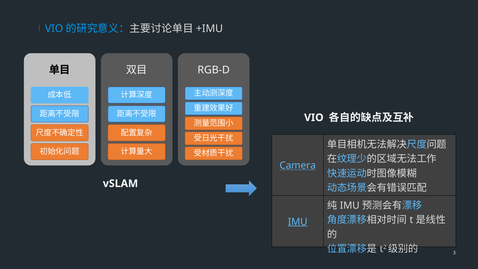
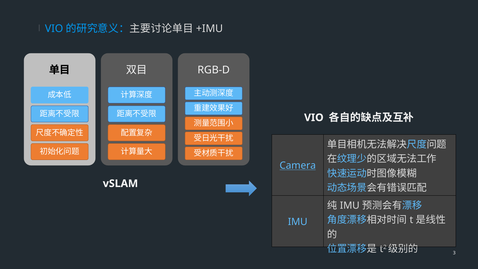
IMU at (298, 222) underline: present -> none
